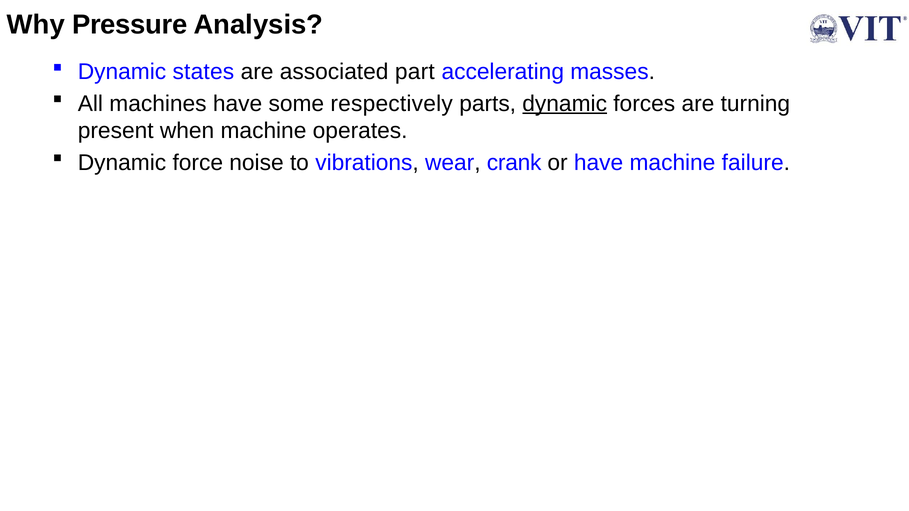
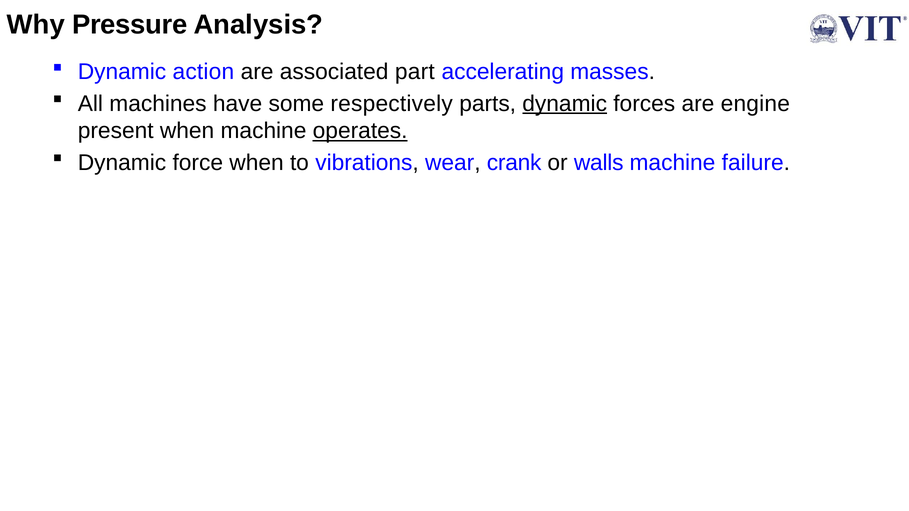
states: states -> action
turning: turning -> engine
operates underline: none -> present
force noise: noise -> when
or have: have -> walls
